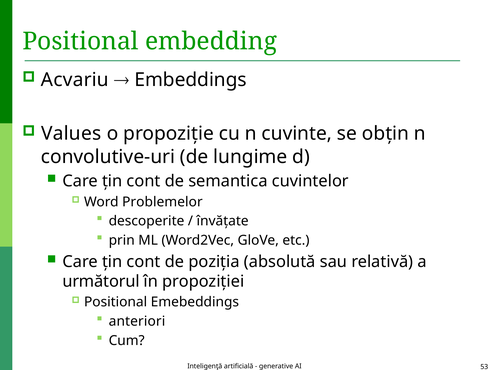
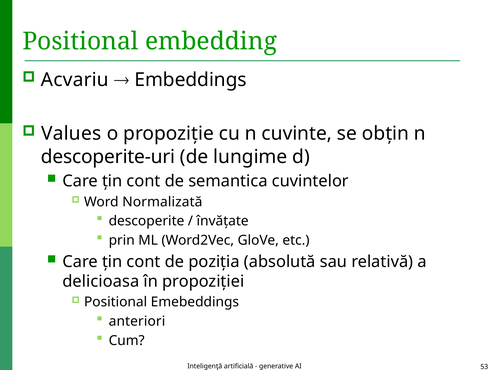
convolutive-uri: convolutive-uri -> descoperite-uri
Problemelor: Problemelor -> Normalizată
următorul: următorul -> delicioasa
